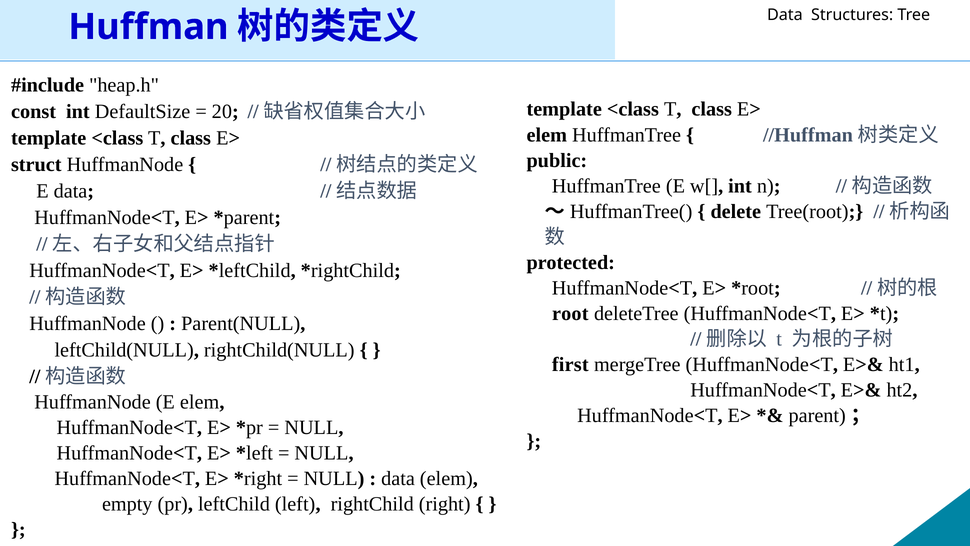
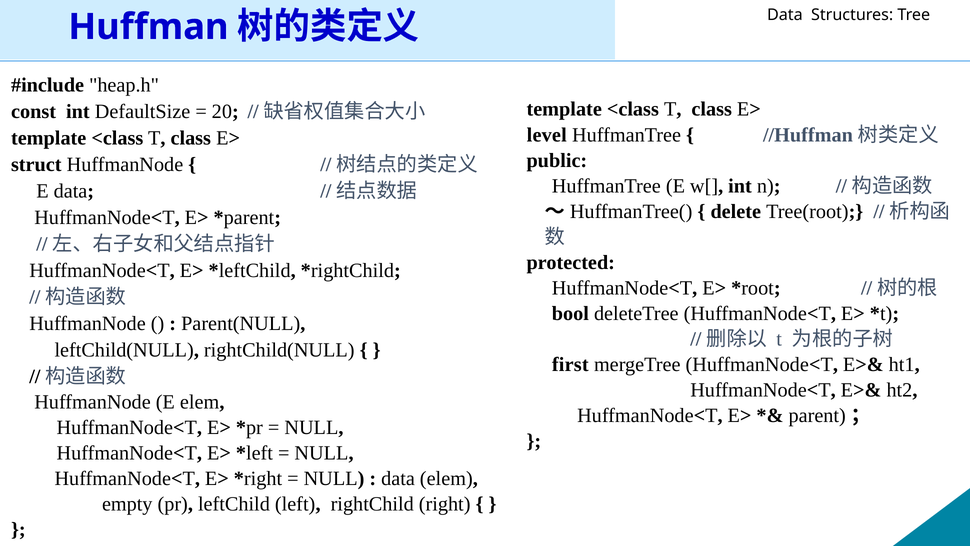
elem at (547, 135): elem -> level
root: root -> bool
